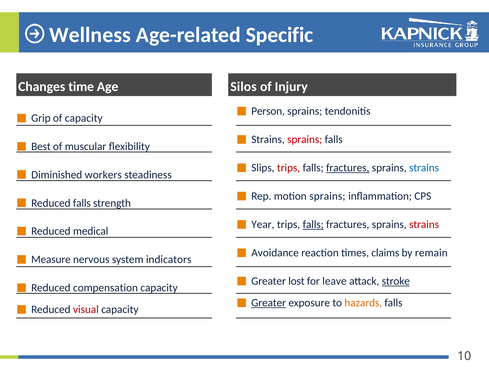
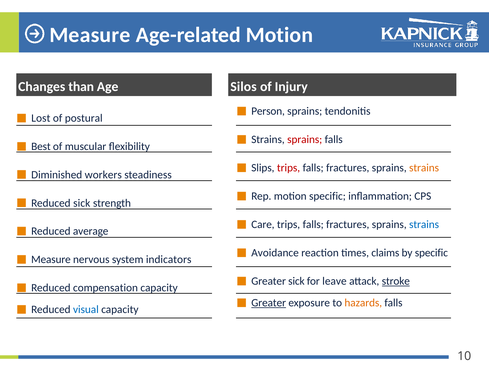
Wellness at (90, 35): Wellness -> Measure
Age-related Specific: Specific -> Motion
time: time -> than
Grip: Grip -> Lost
of capacity: capacity -> postural
fractures at (348, 168) underline: present -> none
strains at (424, 168) colour: blue -> orange
motion sprains: sprains -> specific
Reduced falls: falls -> sick
Year: Year -> Care
falls at (313, 224) underline: present -> none
strains at (424, 224) colour: red -> blue
medical: medical -> average
by remain: remain -> specific
Greater lost: lost -> sick
visual colour: red -> blue
